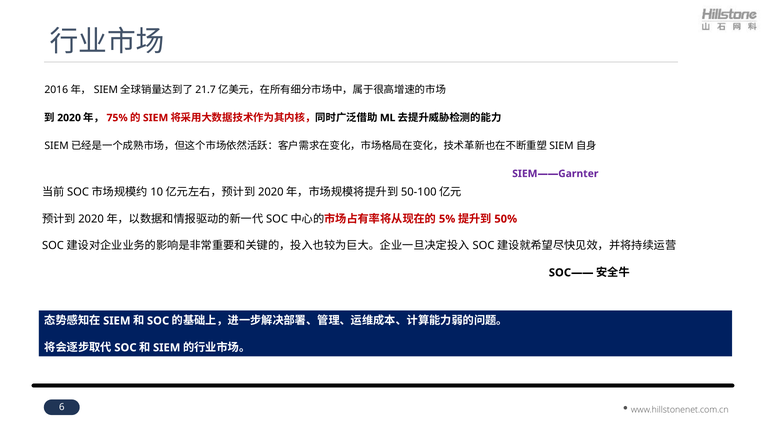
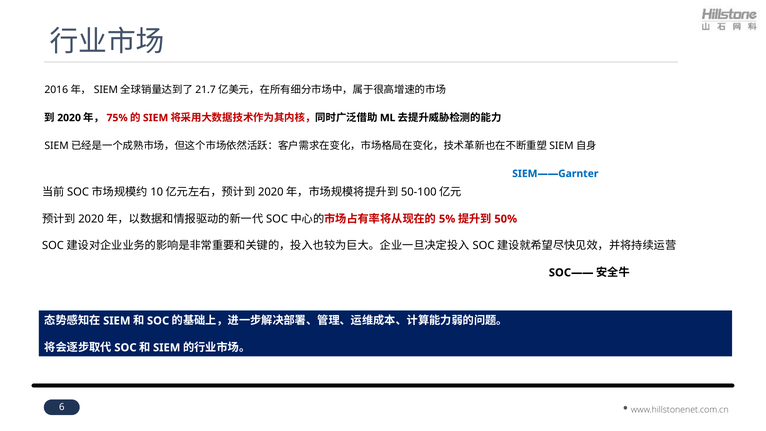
SIEM——Garnter colour: purple -> blue
